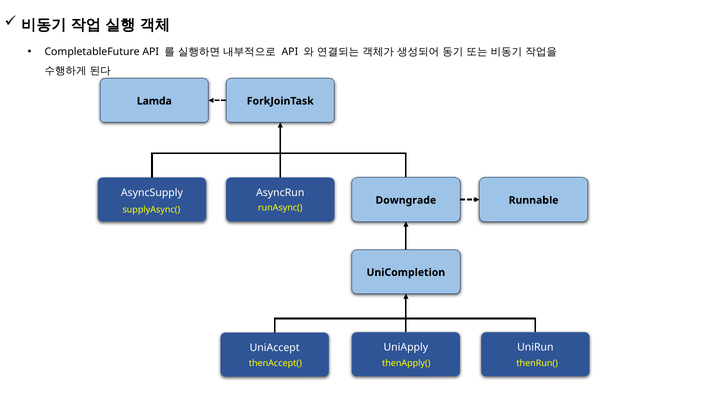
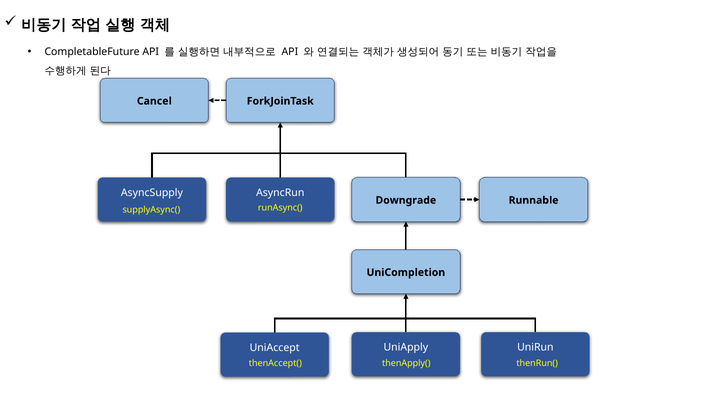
Lamda: Lamda -> Cancel
